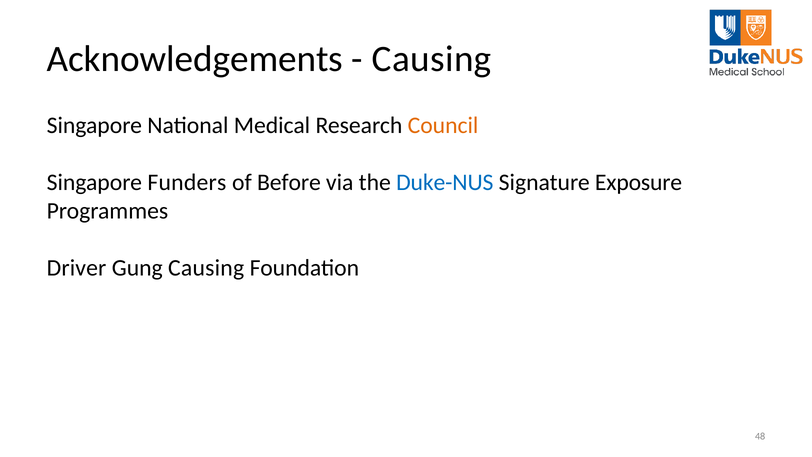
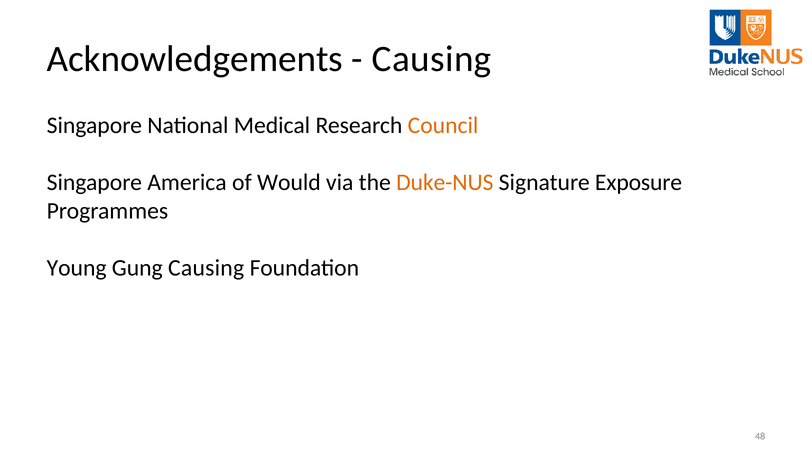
Funders: Funders -> America
Before: Before -> Would
Duke-NUS colour: blue -> orange
Driver: Driver -> Young
